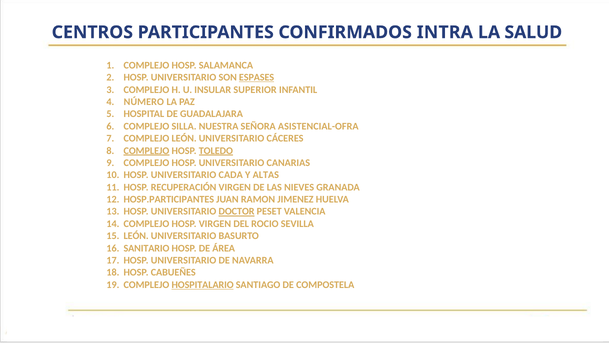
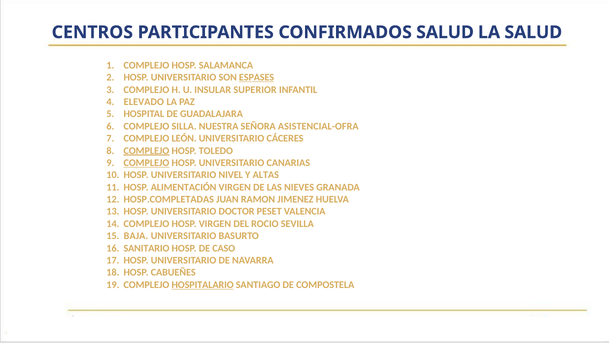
CONFIRMADOS INTRA: INTRA -> SALUD
NÚMERO: NÚMERO -> ELEVADO
TOLEDO underline: present -> none
COMPLEJO at (146, 163) underline: none -> present
CADA: CADA -> NIVEL
RECUPERACIÓN: RECUPERACIÓN -> ALIMENTACIÓN
HOSP.PARTICIPANTES: HOSP.PARTICIPANTES -> HOSP.COMPLETADAS
DOCTOR underline: present -> none
LEÓN at (136, 236): LEÓN -> BAJA
ÁREA: ÁREA -> CASO
